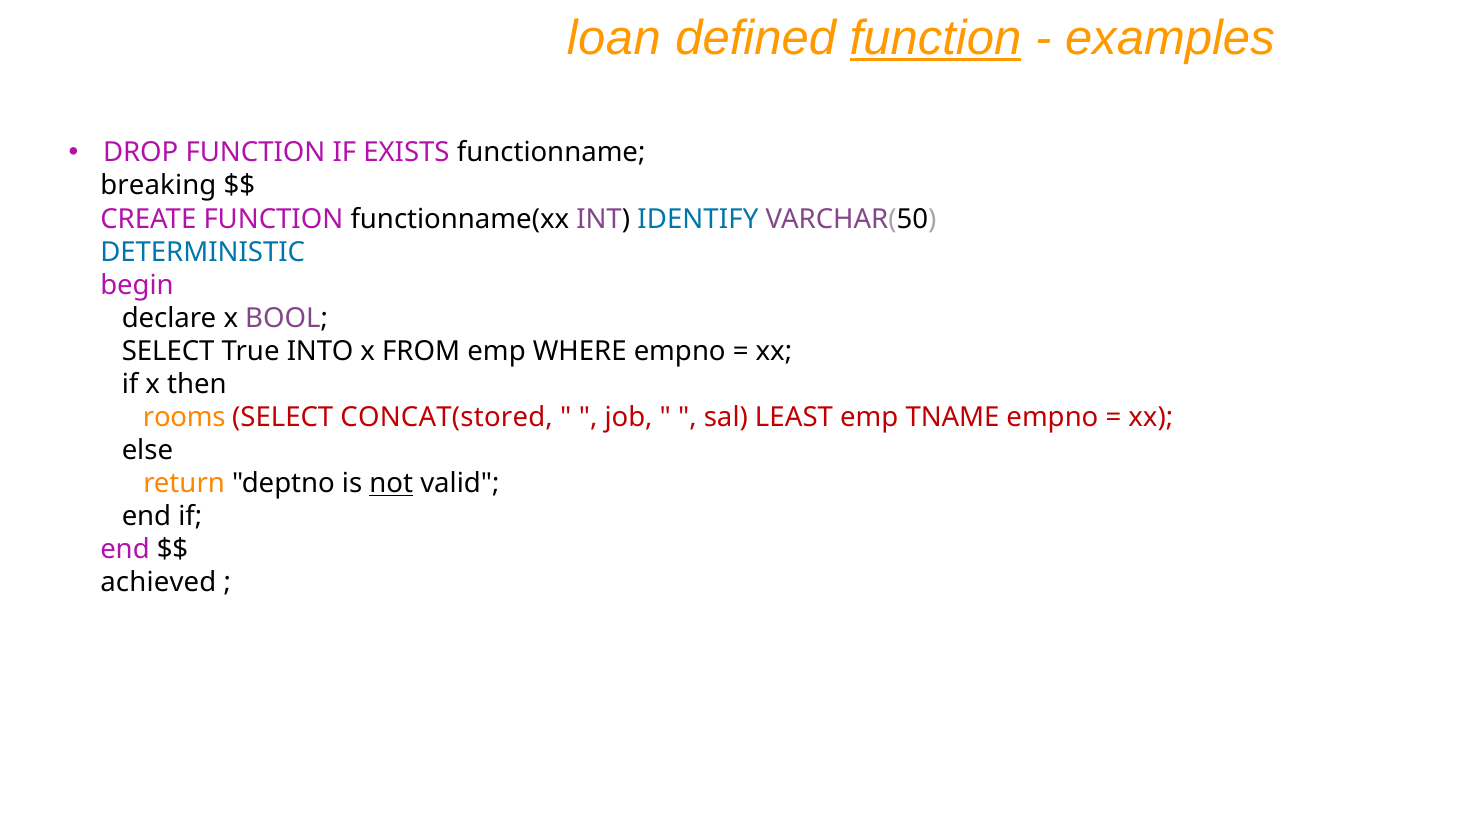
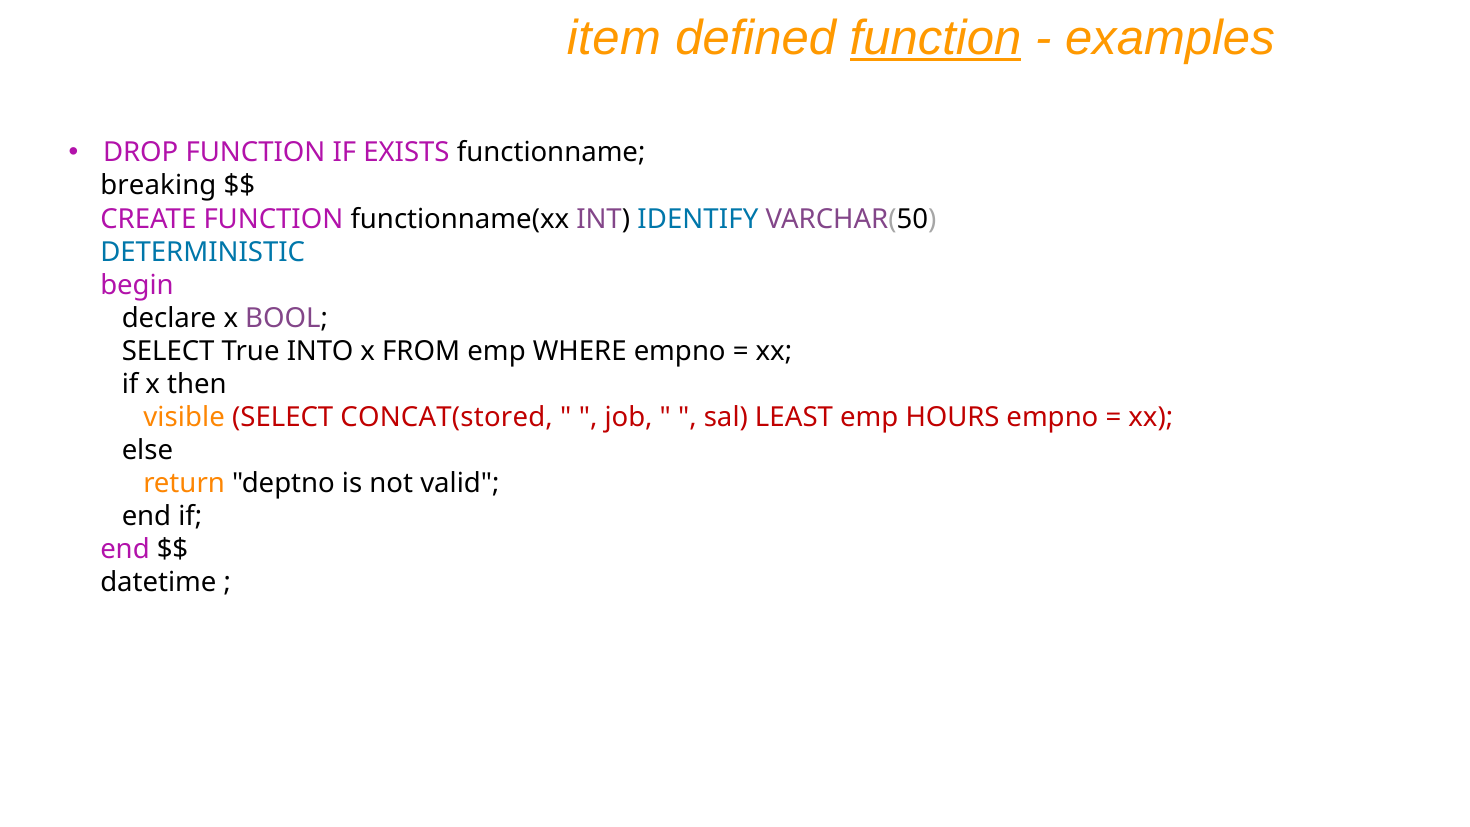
loan: loan -> item
rooms: rooms -> visible
TNAME: TNAME -> HOURS
not underline: present -> none
achieved: achieved -> datetime
